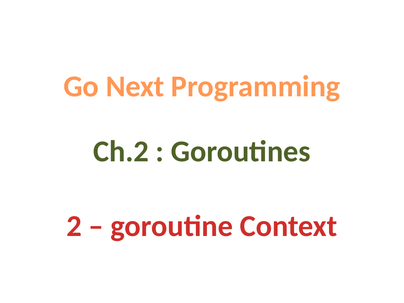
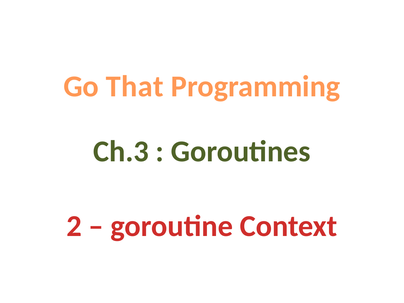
Next: Next -> That
Ch.2: Ch.2 -> Ch.3
